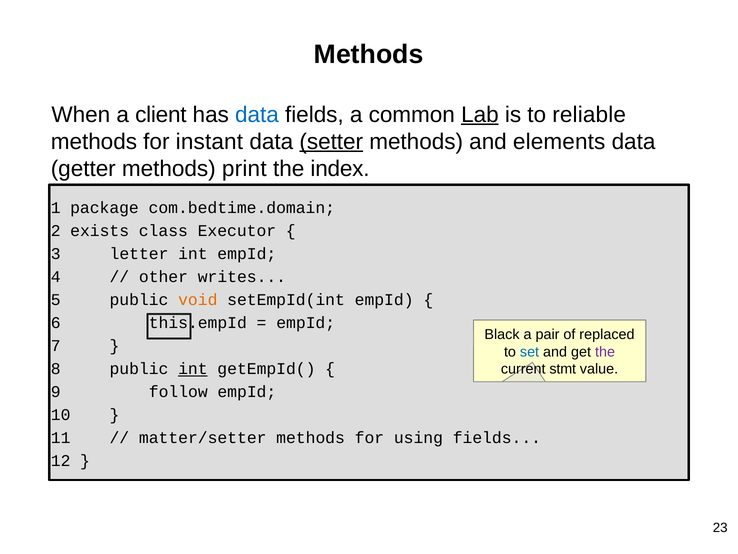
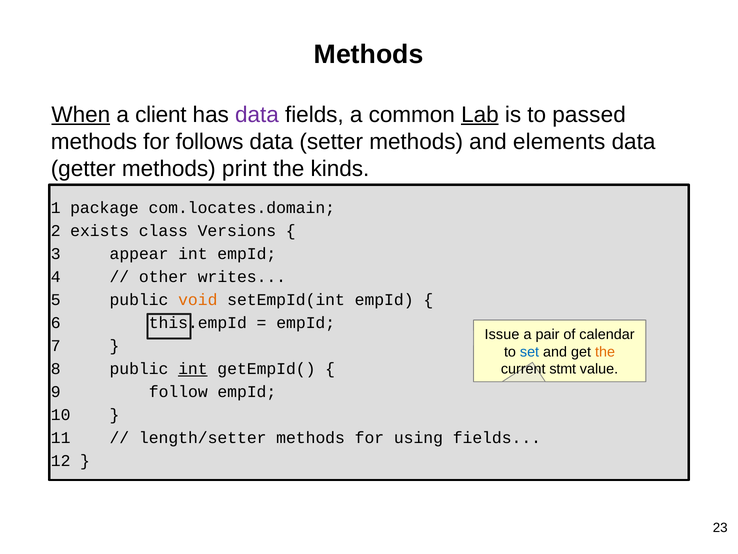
When underline: none -> present
data at (257, 115) colour: blue -> purple
reliable: reliable -> passed
instant: instant -> follows
setter underline: present -> none
index: index -> kinds
com.bedtime.domain: com.bedtime.domain -> com.locates.domain
Executor: Executor -> Versions
letter: letter -> appear
Black: Black -> Issue
replaced: replaced -> calendar
the at (605, 352) colour: purple -> orange
matter/setter: matter/setter -> length/setter
